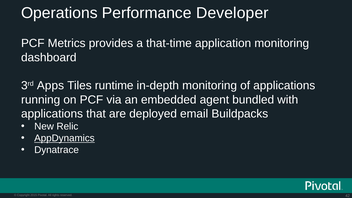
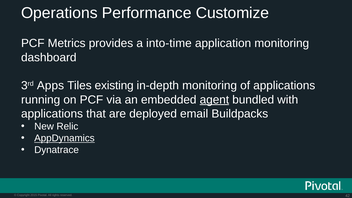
Developer: Developer -> Customize
that-time: that-time -> into-time
runtime: runtime -> existing
agent underline: none -> present
